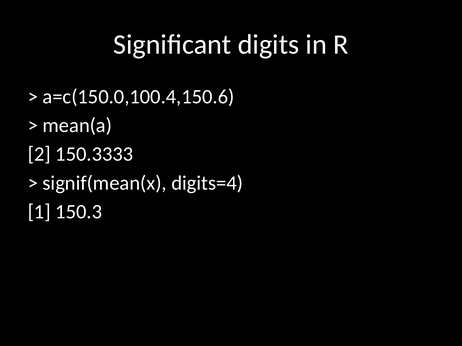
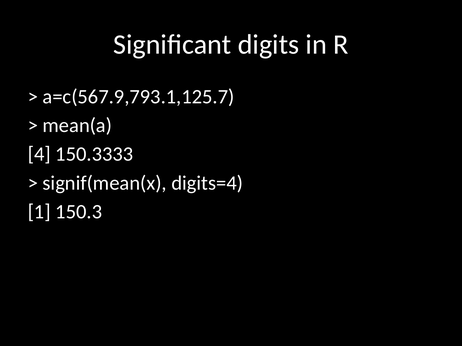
a=c(150.0,100.4,150.6: a=c(150.0,100.4,150.6 -> a=c(567.9,793.1,125.7
2: 2 -> 4
